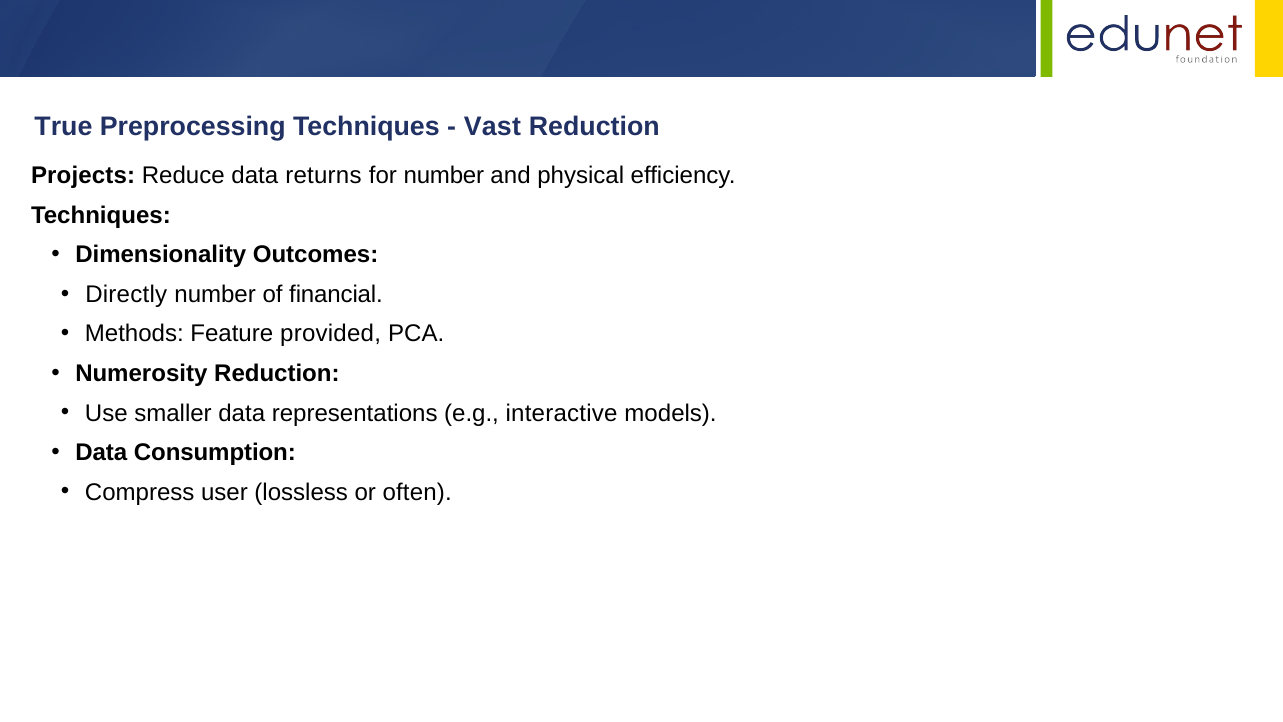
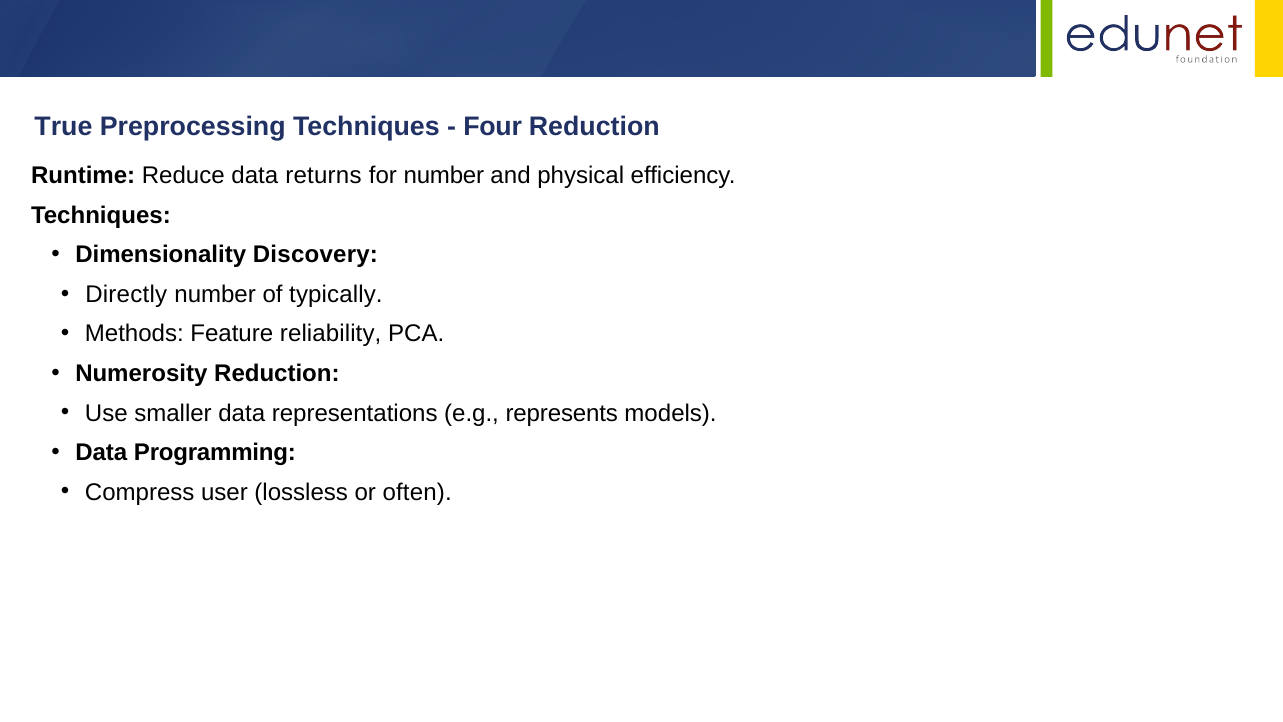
Vast: Vast -> Four
Projects: Projects -> Runtime
Outcomes: Outcomes -> Discovery
financial: financial -> typically
provided: provided -> reliability
interactive: interactive -> represents
Consumption: Consumption -> Programming
